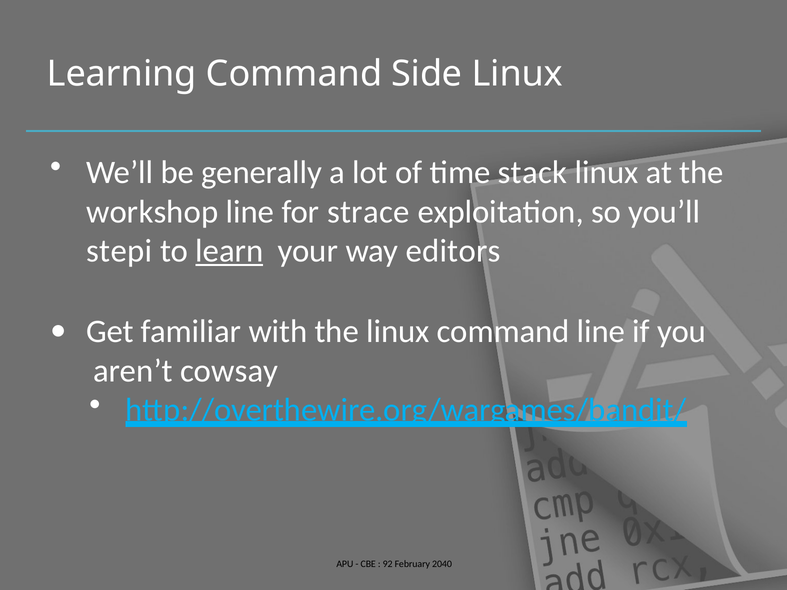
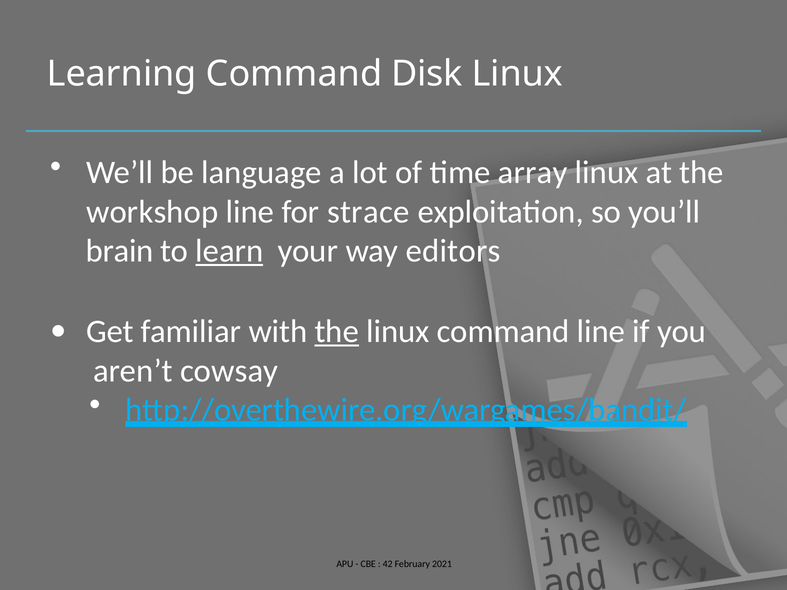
Side: Side -> Disk
generally: generally -> language
stack: stack -> array
stepi: stepi -> brain
the at (337, 332) underline: none -> present
92: 92 -> 42
2040: 2040 -> 2021
